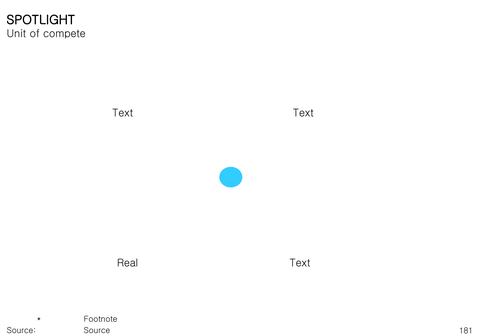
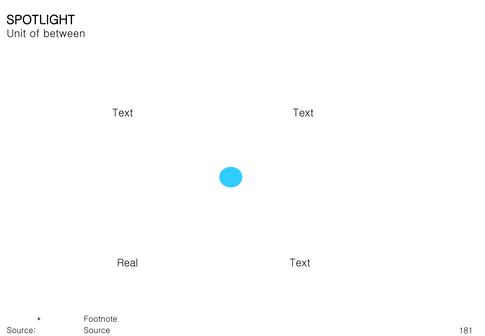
compete: compete -> between
